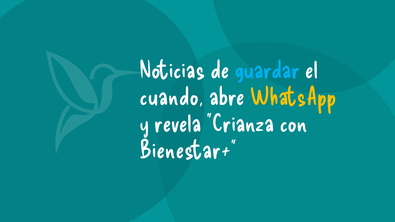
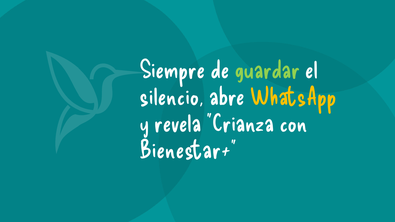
Noticias: Noticias -> Siempre
guardar colour: light blue -> light green
cuando: cuando -> silencio
